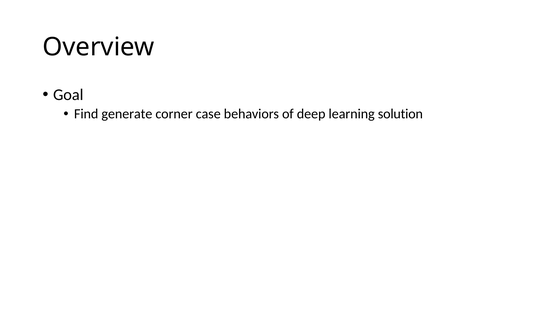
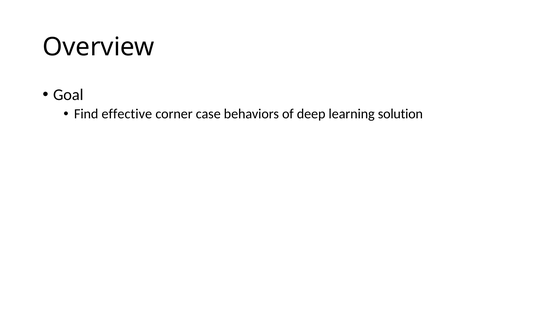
generate: generate -> effective
